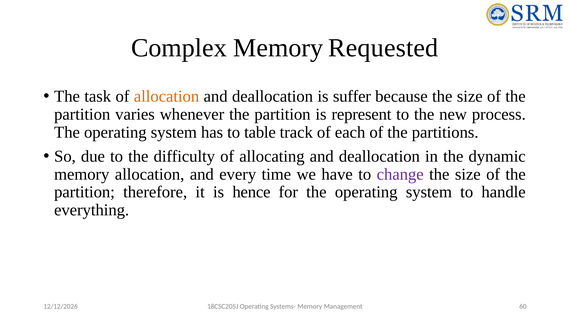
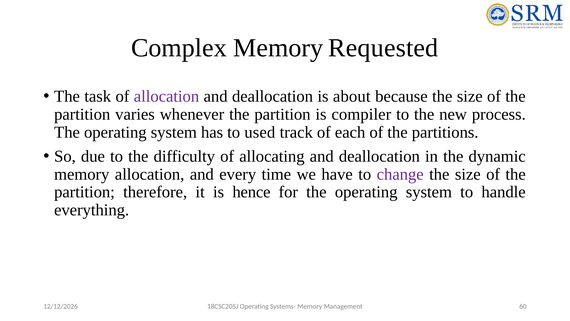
allocation at (167, 96) colour: orange -> purple
suffer: suffer -> about
represent: represent -> compiler
table: table -> used
